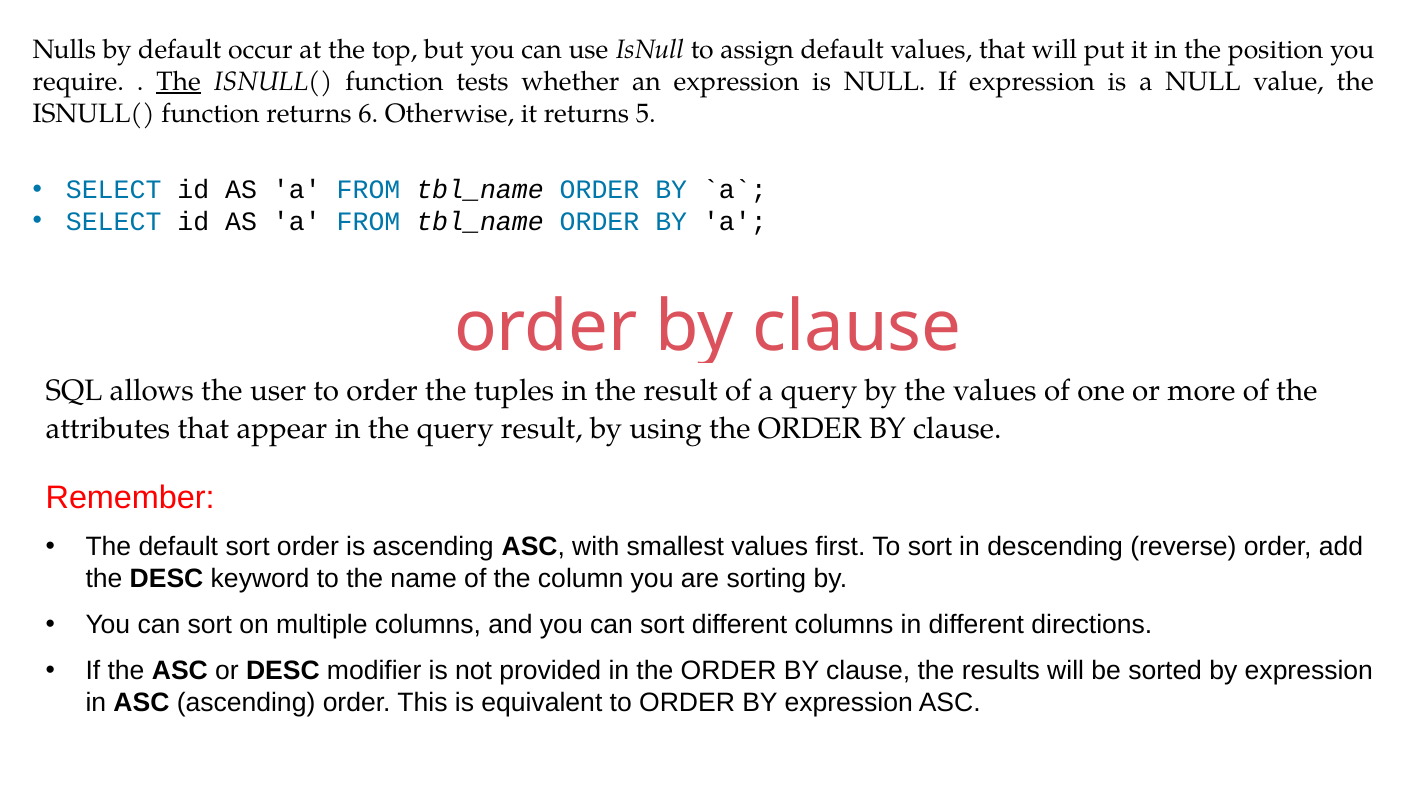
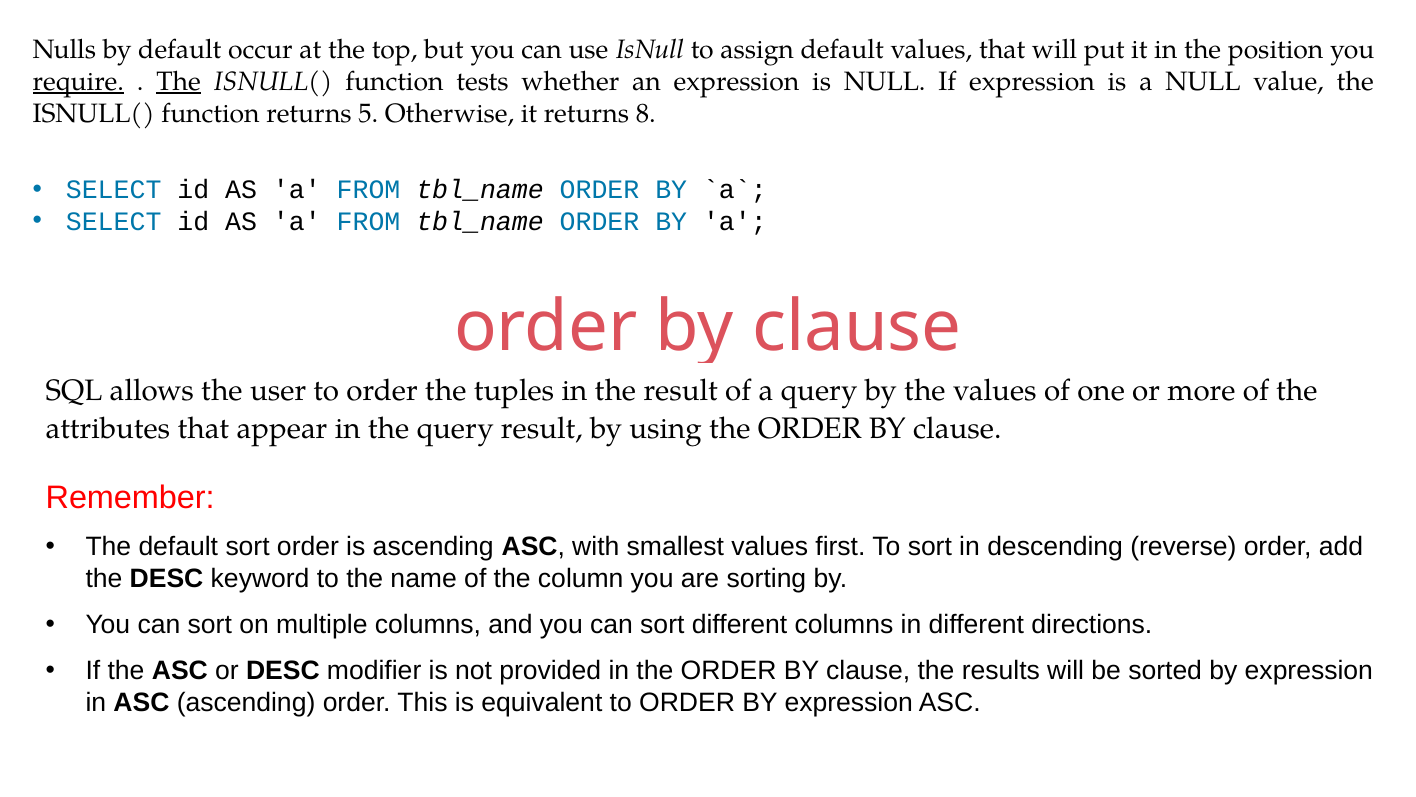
require underline: none -> present
6: 6 -> 5
5: 5 -> 8
